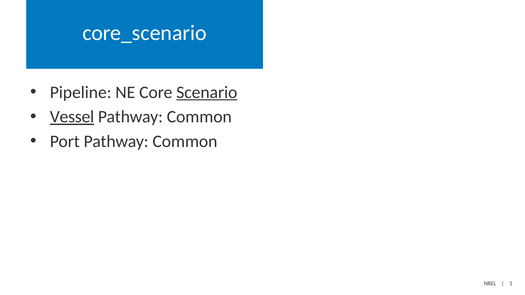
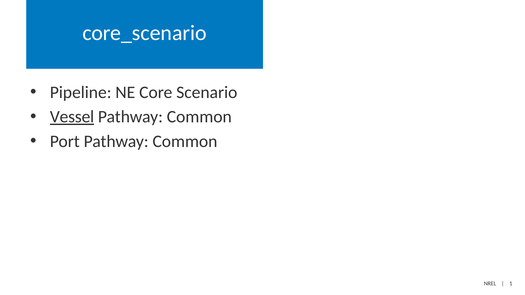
Scenario underline: present -> none
